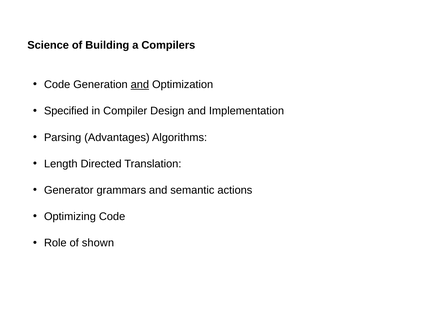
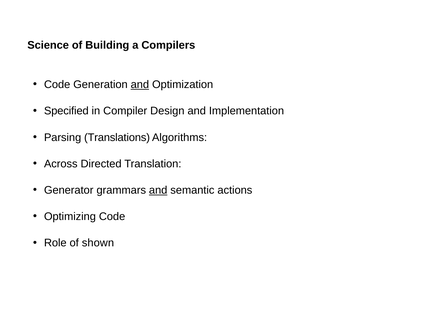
Advantages: Advantages -> Translations
Length: Length -> Across
and at (158, 190) underline: none -> present
